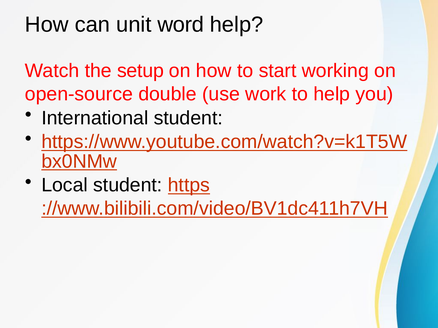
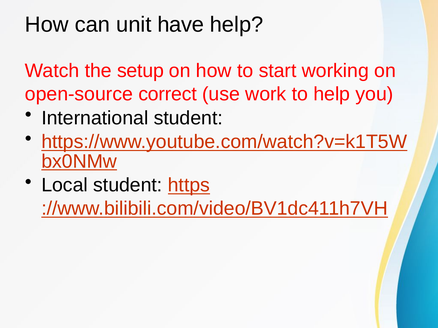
word: word -> have
double: double -> correct
